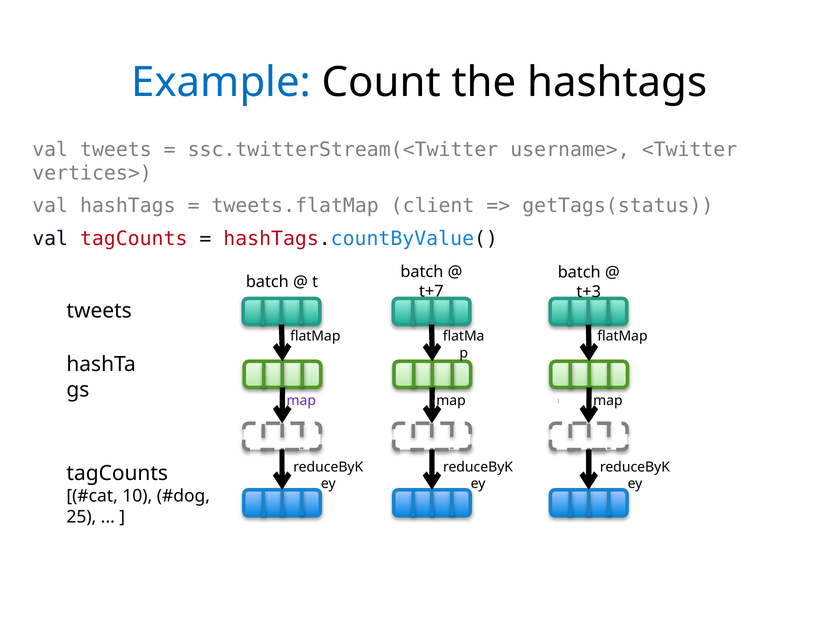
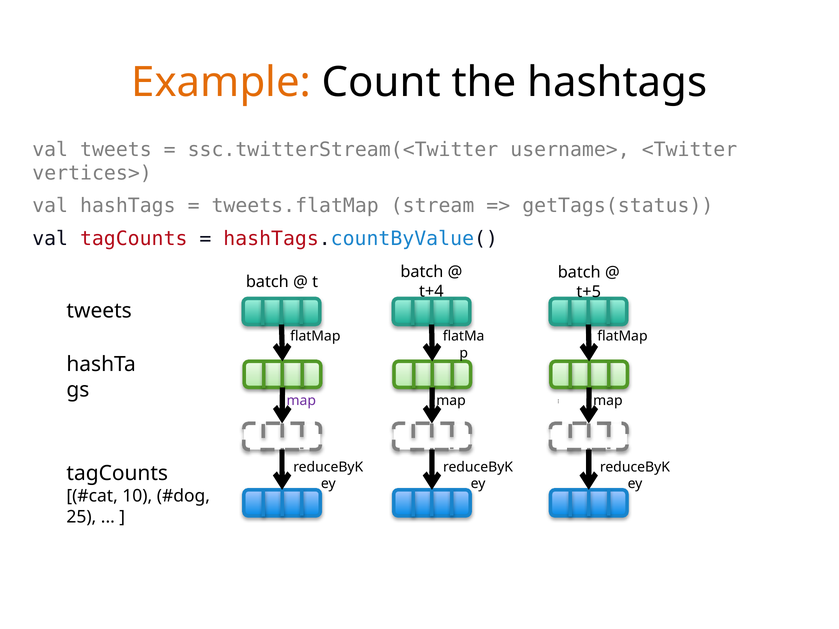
Example colour: blue -> orange
client: client -> stream
t+7: t+7 -> t+4
t+3: t+3 -> t+5
